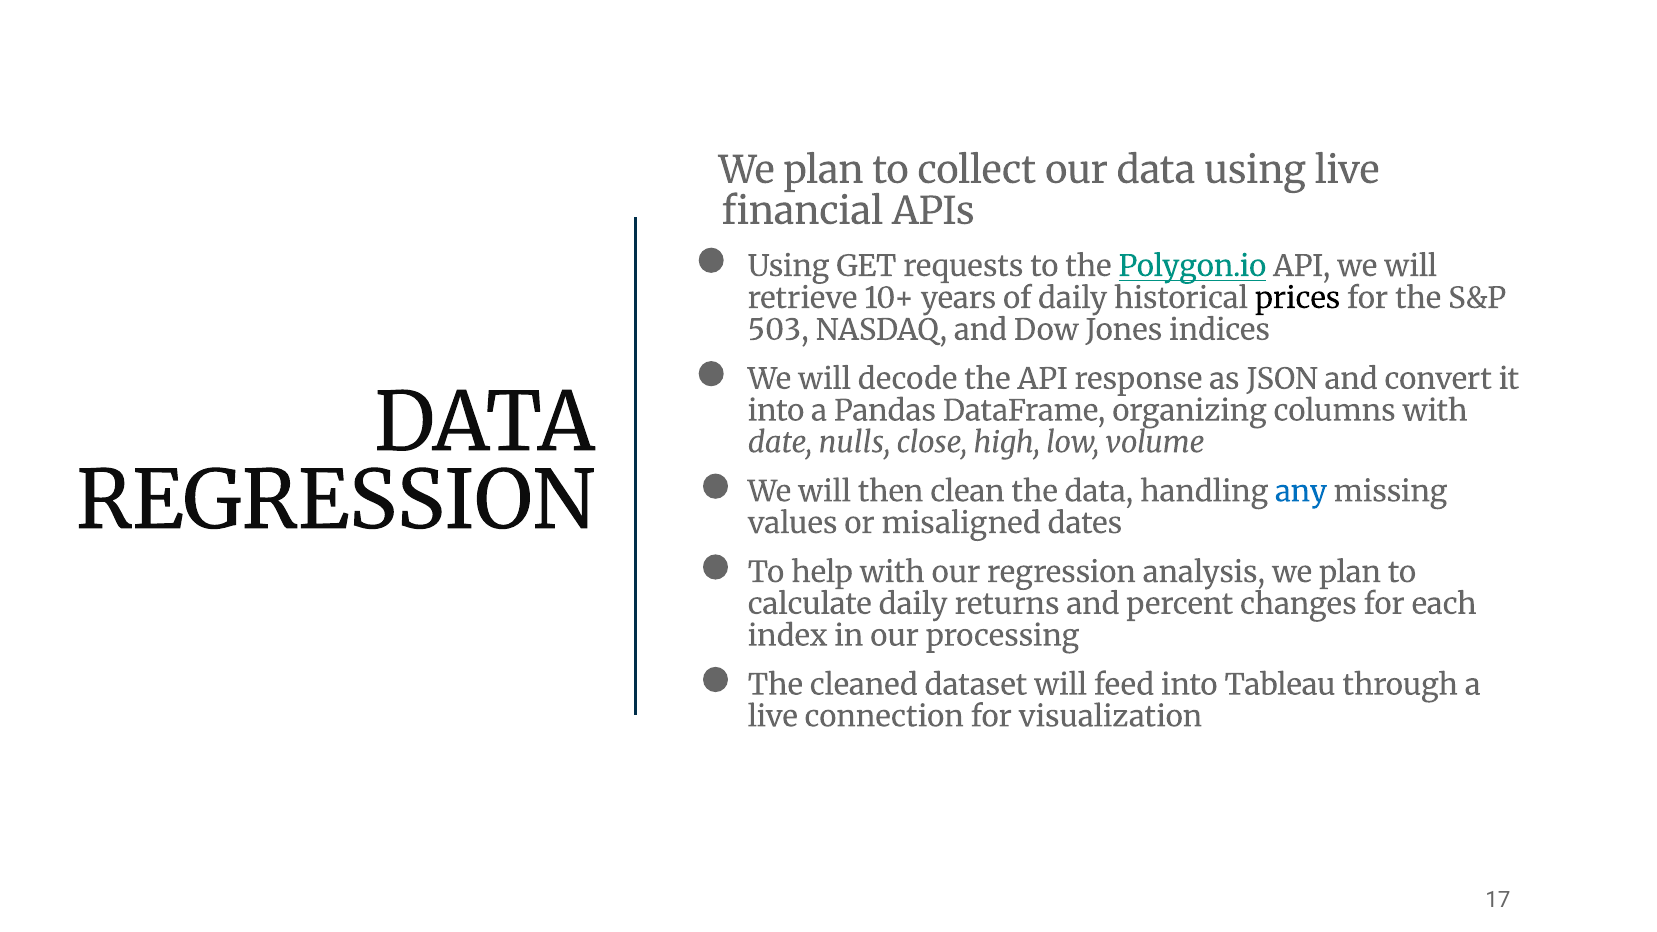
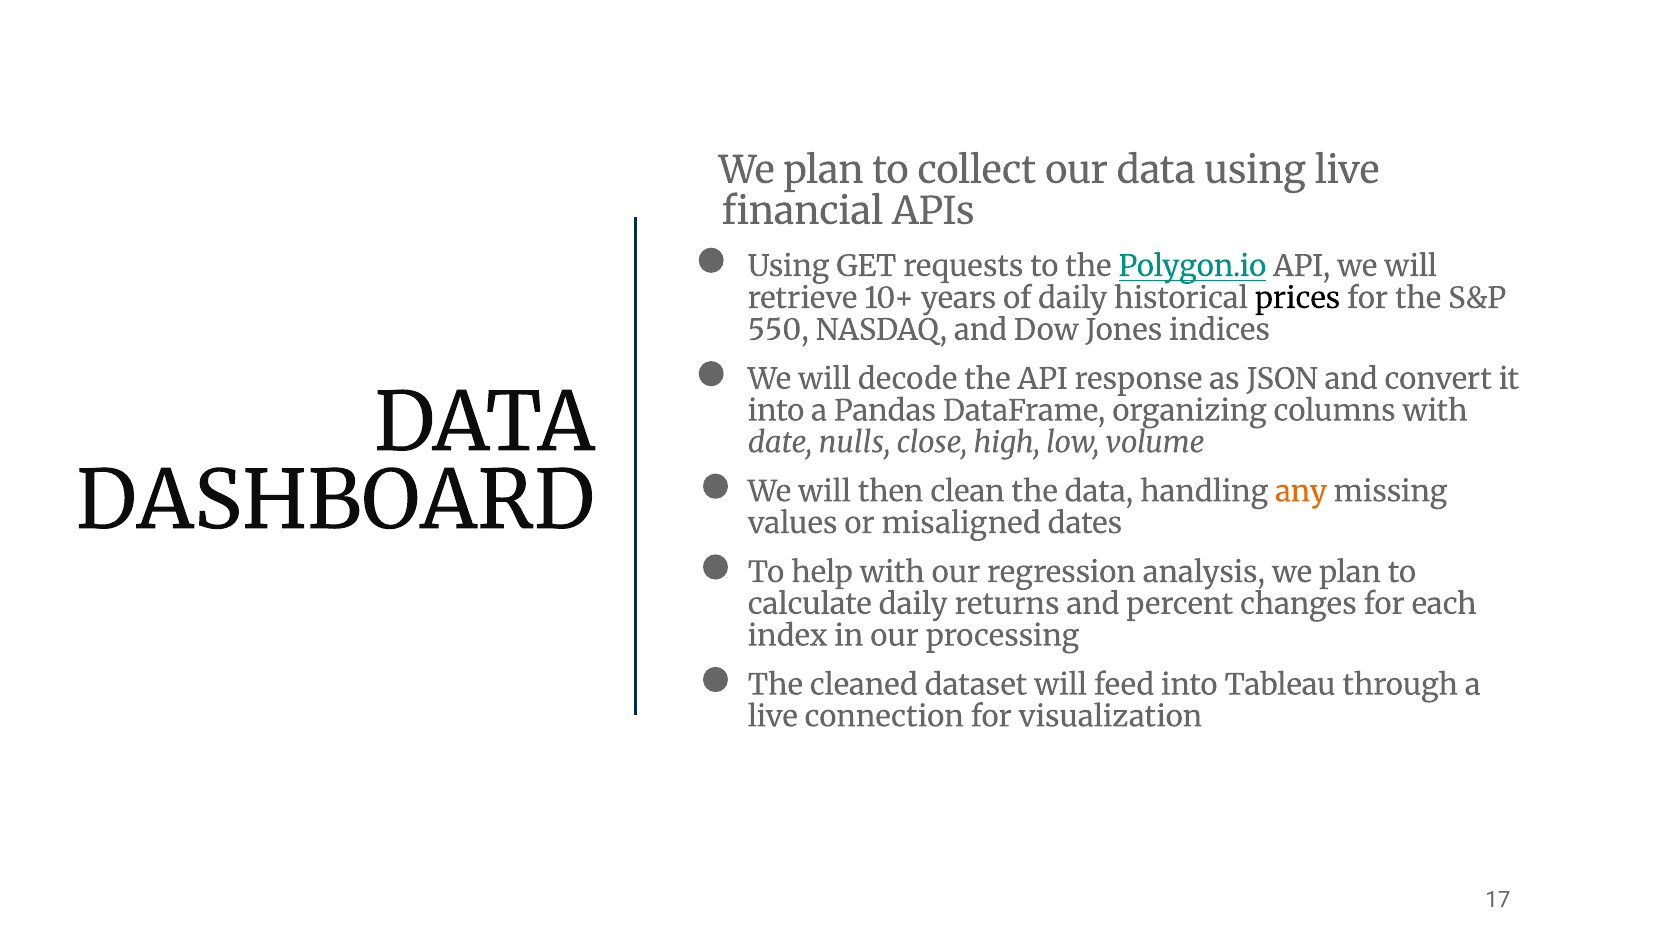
503: 503 -> 550
any colour: blue -> orange
REGRESSION at (335, 502): REGRESSION -> DASHBOARD
